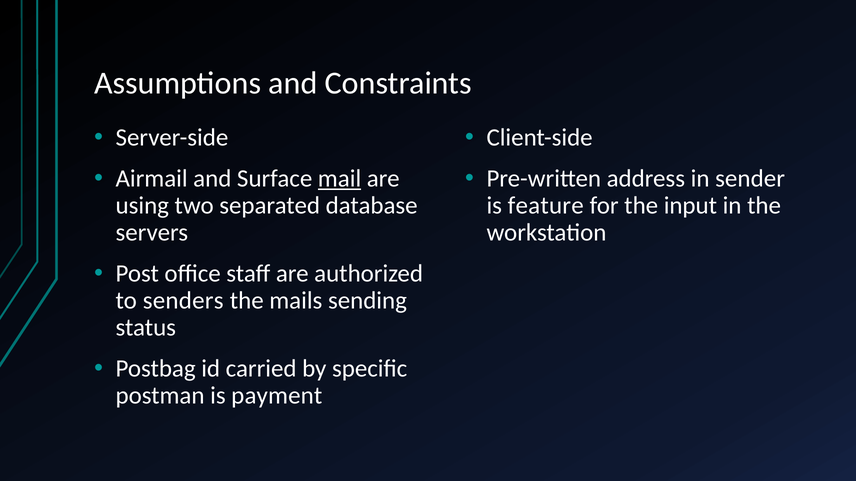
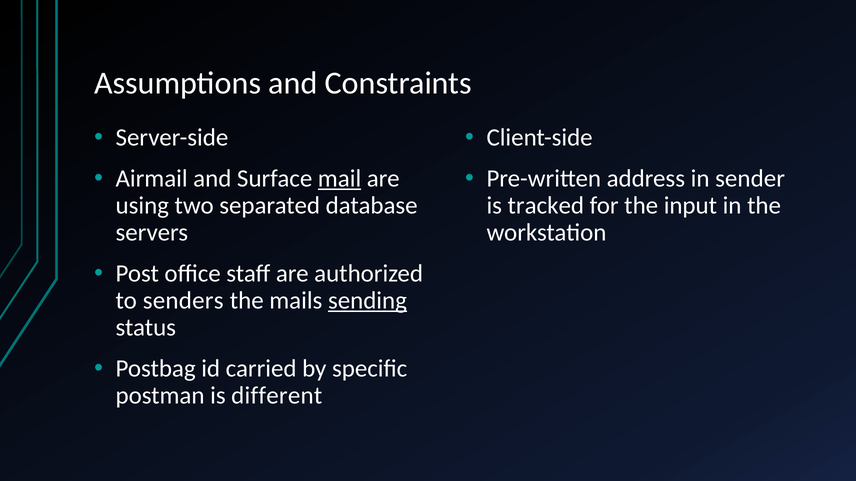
feature: feature -> tracked
sending underline: none -> present
payment: payment -> different
